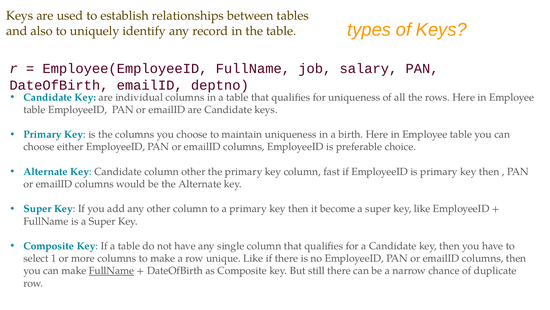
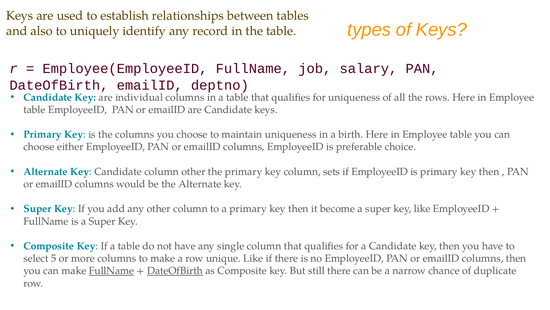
fast: fast -> sets
1: 1 -> 5
DateOfBirth at (175, 270) underline: none -> present
